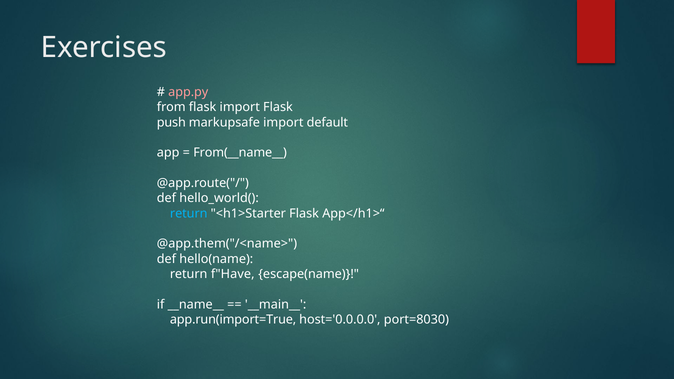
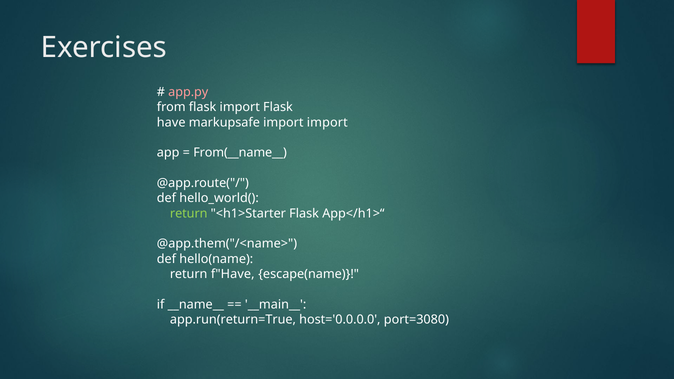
push: push -> have
import default: default -> import
return at (189, 214) colour: light blue -> light green
app.run(import=True: app.run(import=True -> app.run(return=True
port=8030: port=8030 -> port=3080
